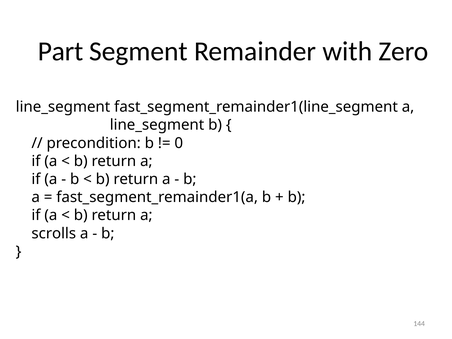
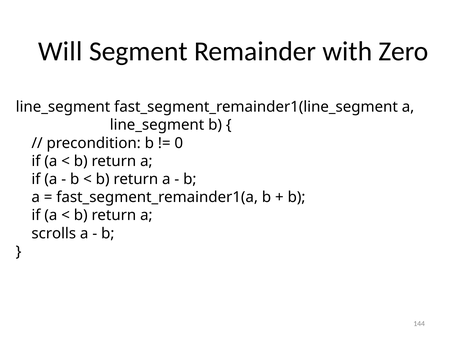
Part: Part -> Will
